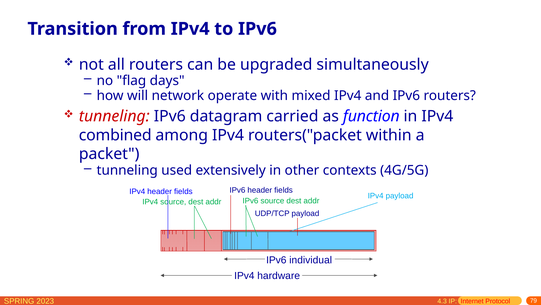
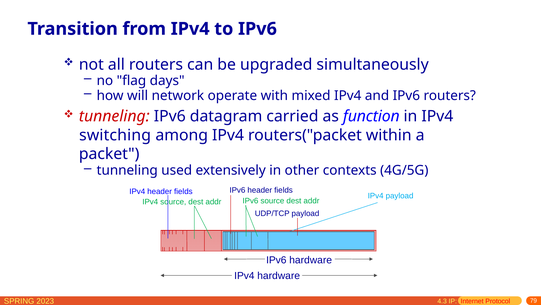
combined: combined -> switching
IPv6 individual: individual -> hardware
